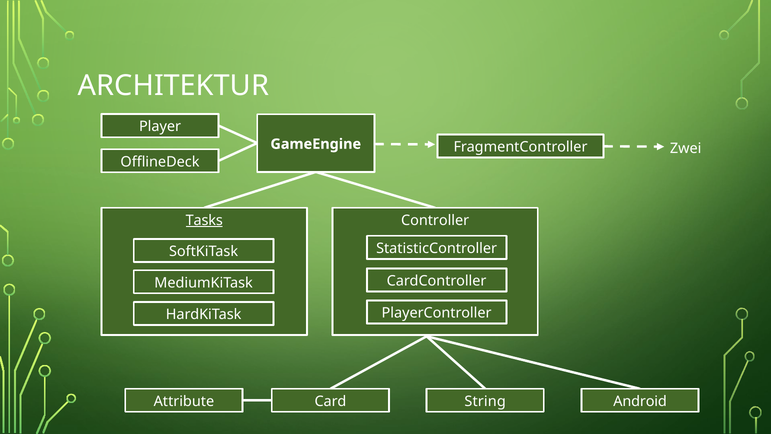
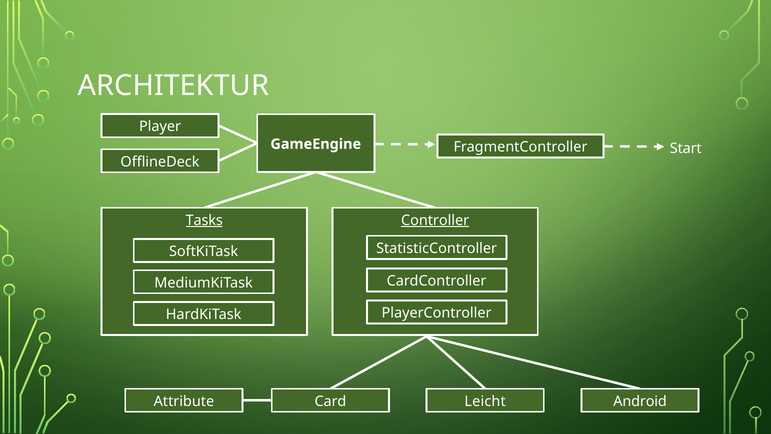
Zwei: Zwei -> Start
Controller underline: none -> present
String: String -> Leicht
